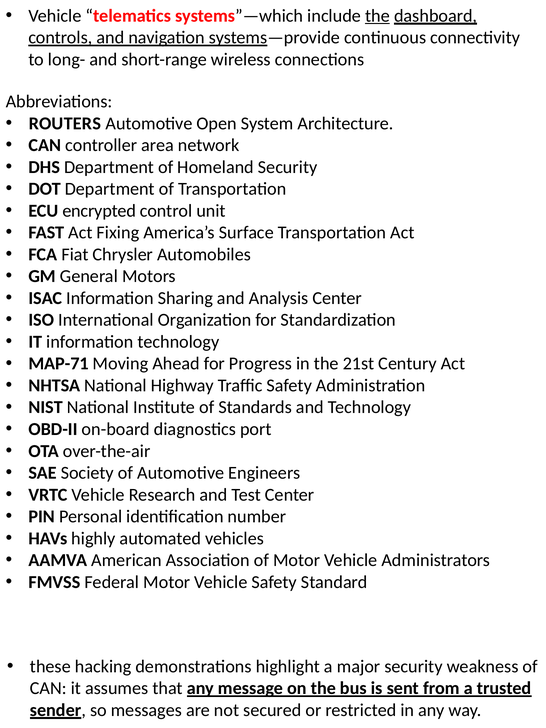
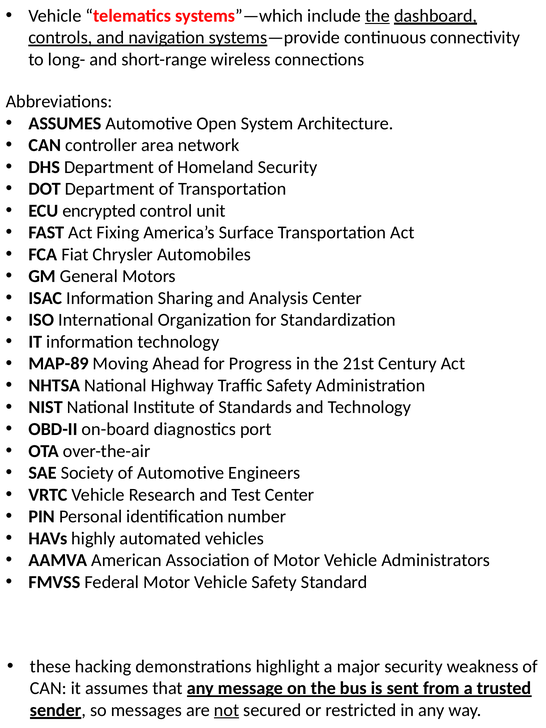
ROUTERS at (65, 123): ROUTERS -> ASSUMES
MAP-71: MAP-71 -> MAP-89
not underline: none -> present
